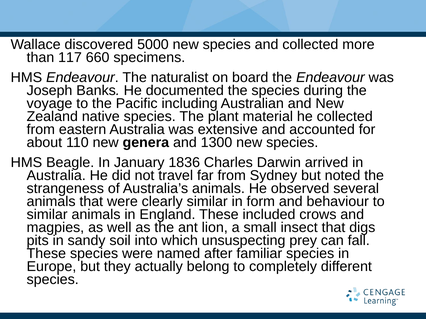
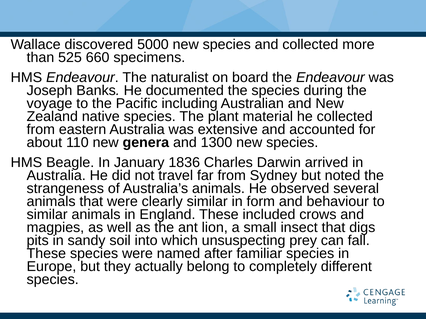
117: 117 -> 525
